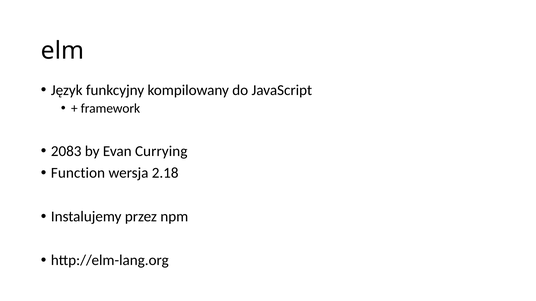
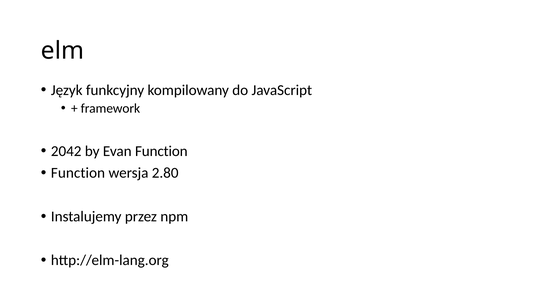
2083: 2083 -> 2042
Evan Currying: Currying -> Function
2.18: 2.18 -> 2.80
